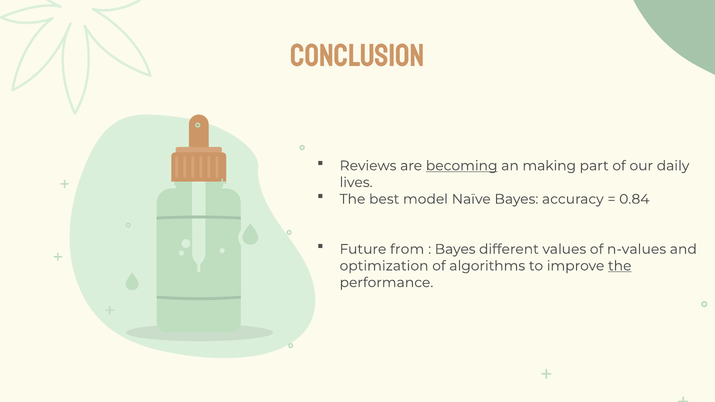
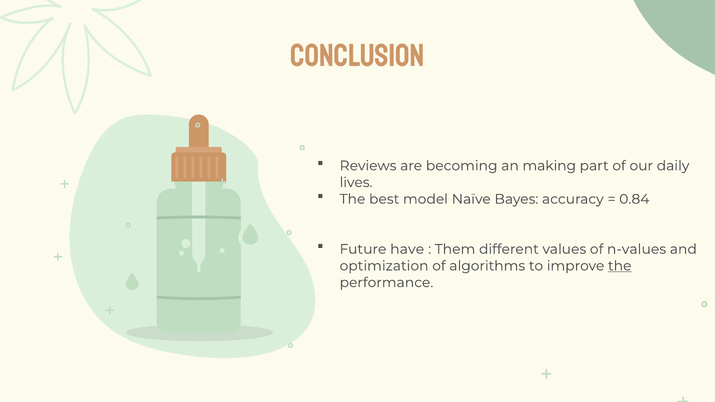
becoming underline: present -> none
from: from -> have
Bayes at (455, 249): Bayes -> Them
